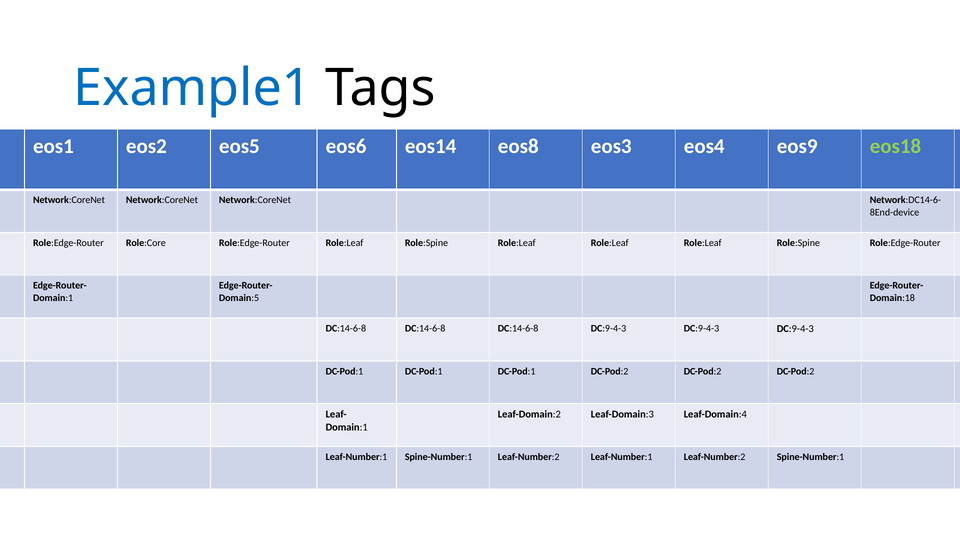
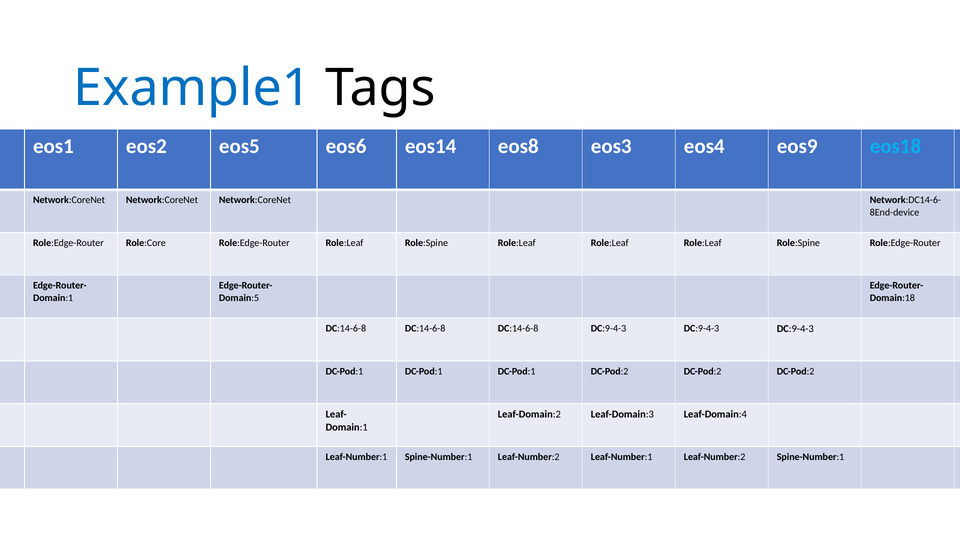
eos18 colour: light green -> light blue
